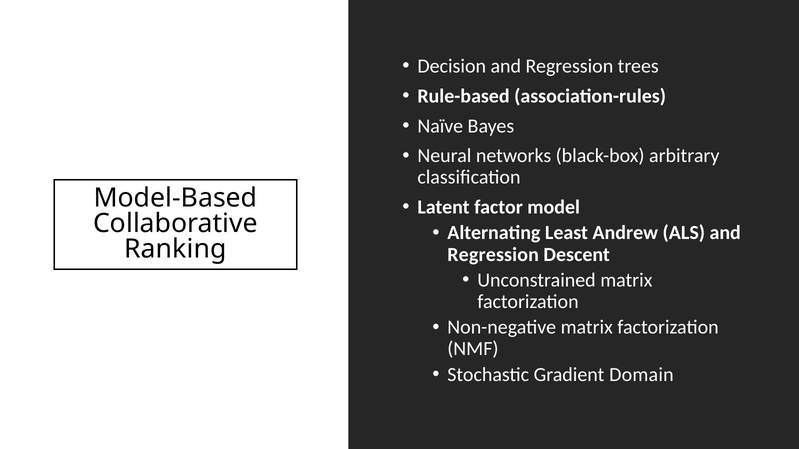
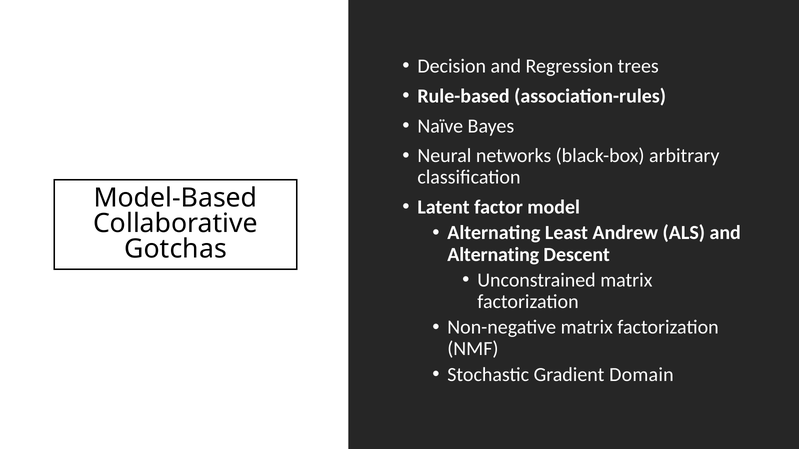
Ranking: Ranking -> Gotchas
Regression at (493, 255): Regression -> Alternating
